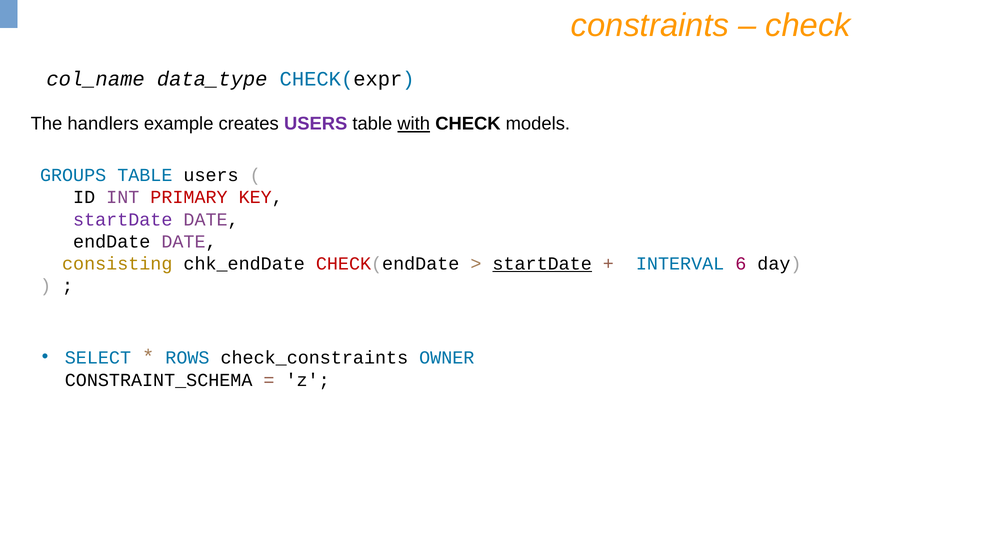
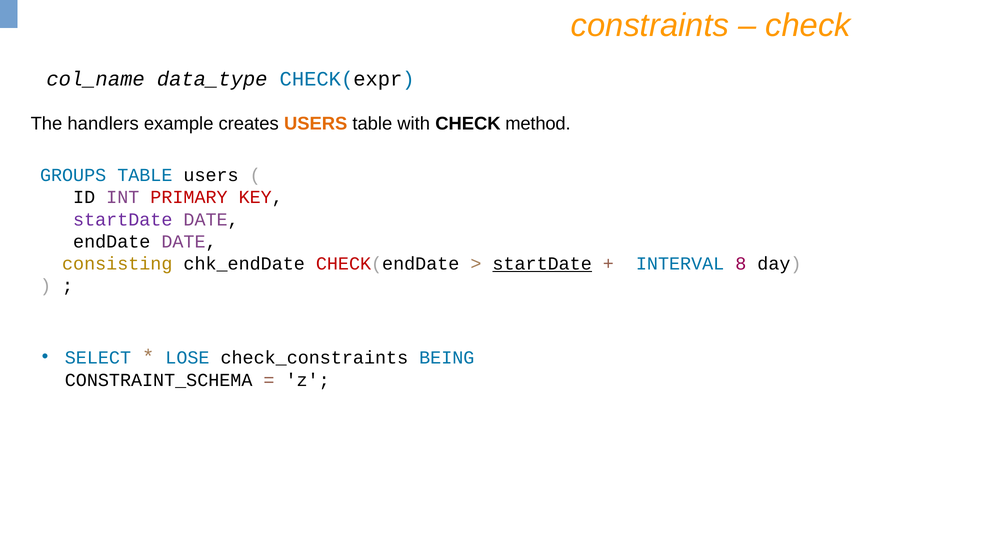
USERS at (316, 124) colour: purple -> orange
with underline: present -> none
models: models -> method
6: 6 -> 8
ROWS: ROWS -> LOSE
OWNER: OWNER -> BEING
